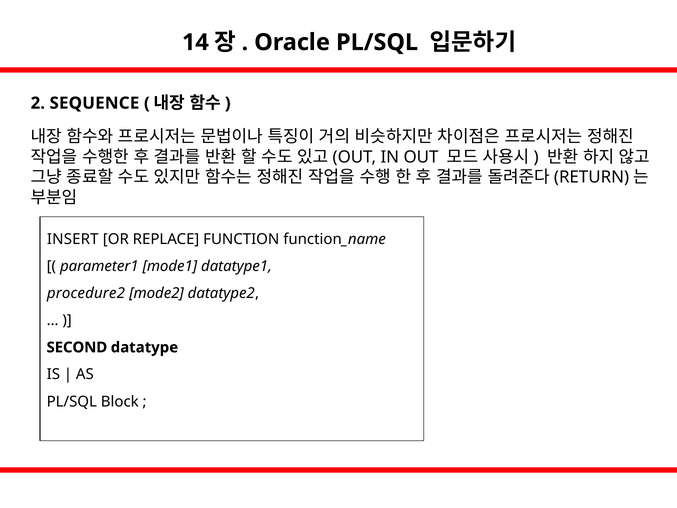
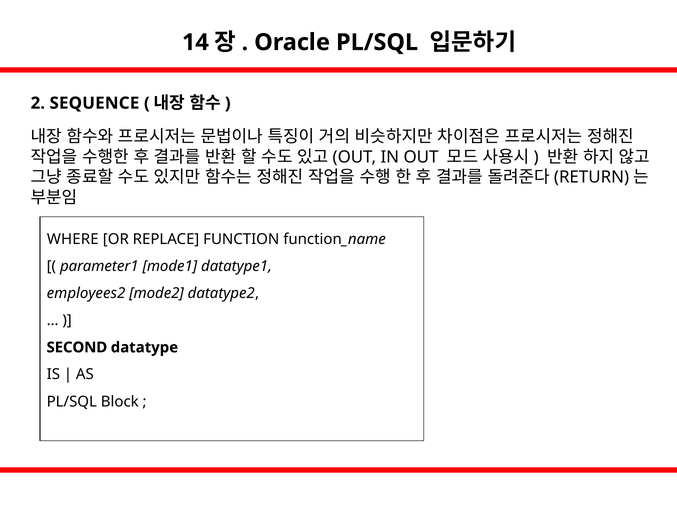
INSERT: INSERT -> WHERE
procedure2: procedure2 -> employees2
